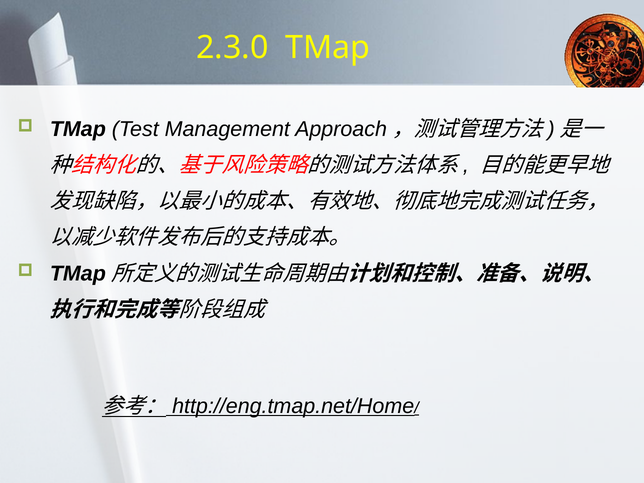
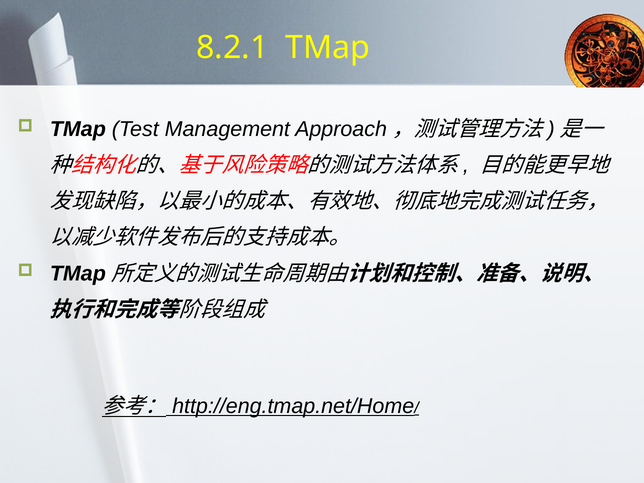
2.3.0: 2.3.0 -> 8.2.1
